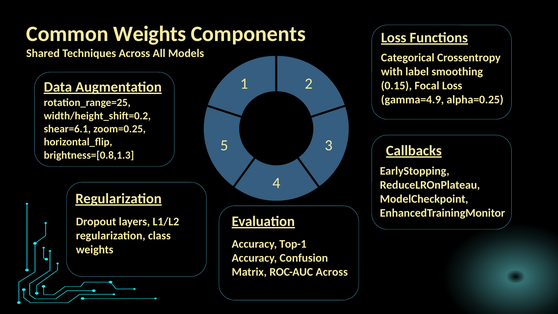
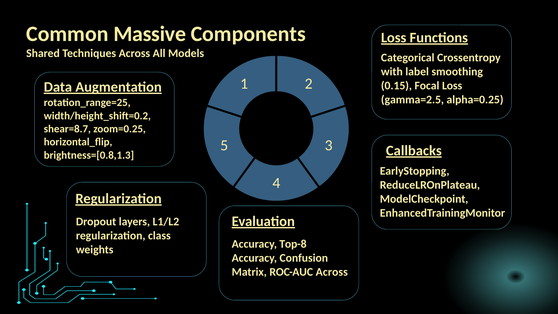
Common Weights: Weights -> Massive
gamma=4.9: gamma=4.9 -> gamma=2.5
shear=6.1: shear=6.1 -> shear=8.7
Top-1: Top-1 -> Top-8
